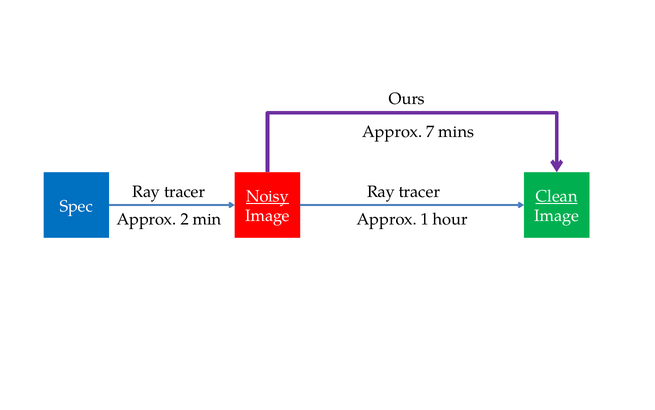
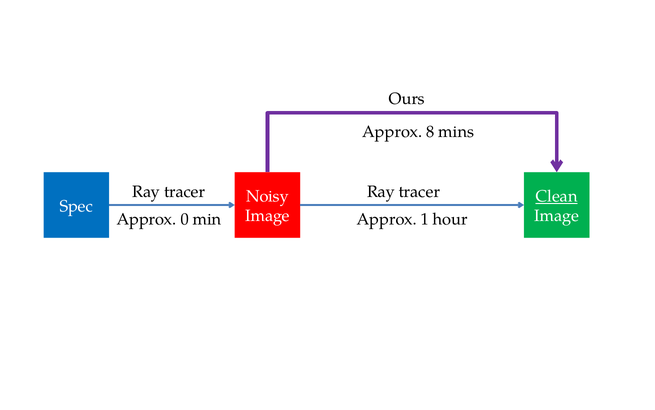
7: 7 -> 8
Noisy underline: present -> none
2: 2 -> 0
